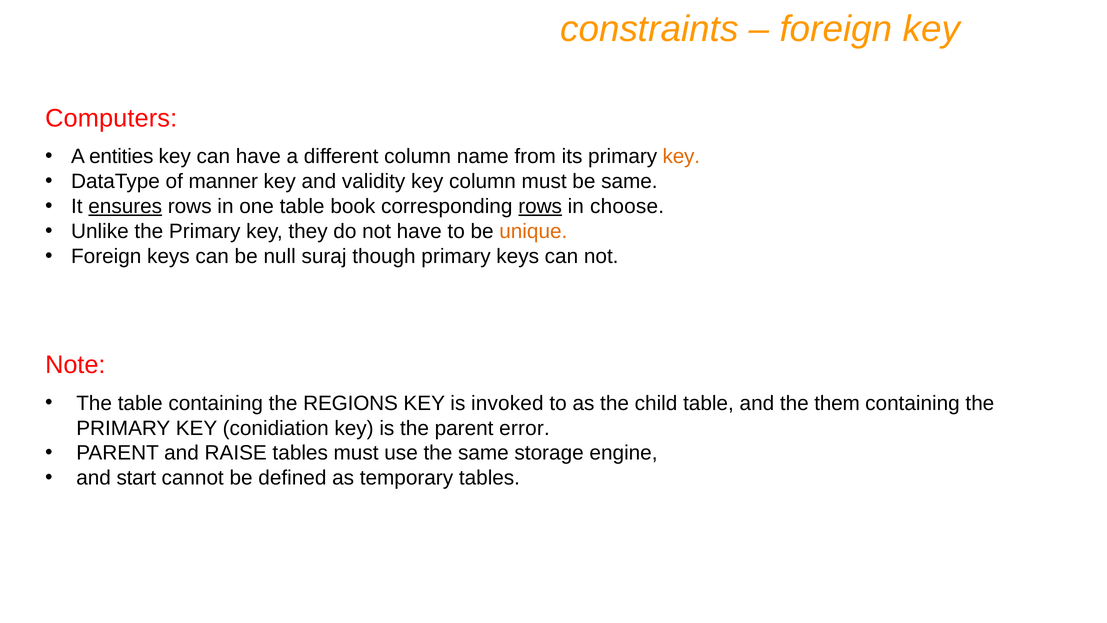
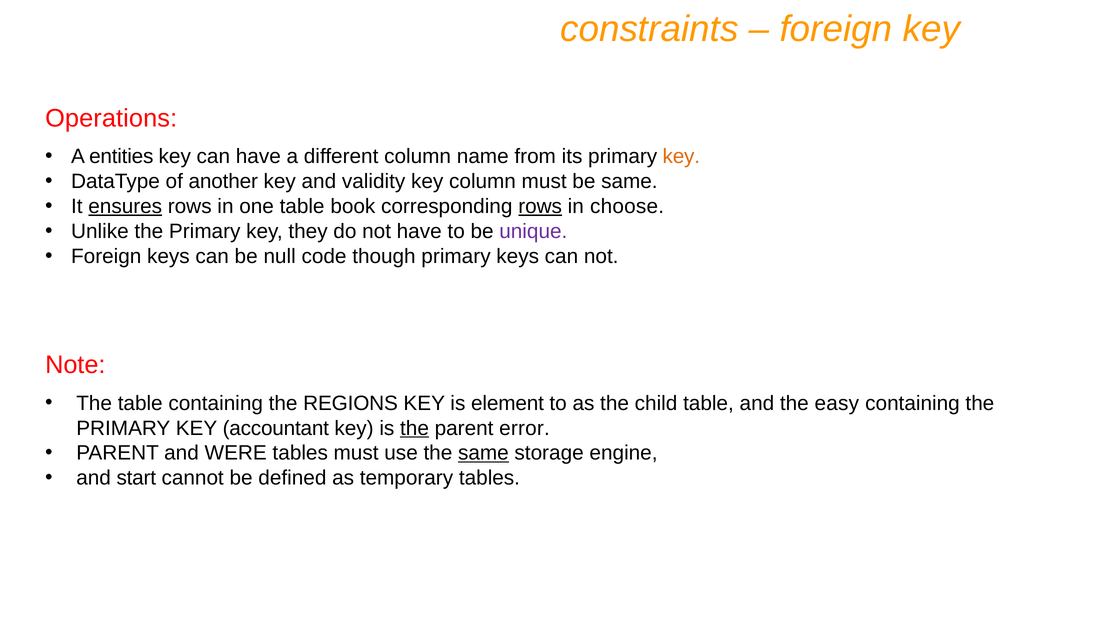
Computers: Computers -> Operations
manner: manner -> another
unique colour: orange -> purple
suraj: suraj -> code
invoked: invoked -> element
them: them -> easy
conidiation: conidiation -> accountant
the at (415, 428) underline: none -> present
RAISE: RAISE -> WERE
same at (483, 453) underline: none -> present
